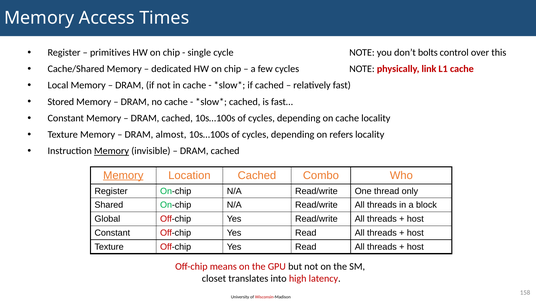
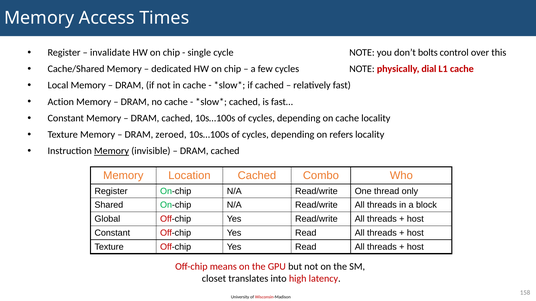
primitives: primitives -> invalidate
link: link -> dial
Stored: Stored -> Action
almost: almost -> zeroed
Memory at (123, 176) underline: present -> none
